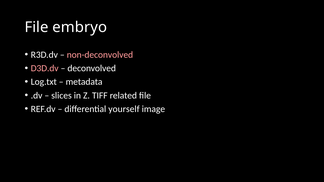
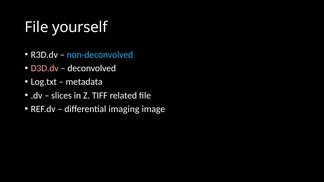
embryo: embryo -> yourself
non-deconvolved colour: pink -> light blue
yourself: yourself -> imaging
